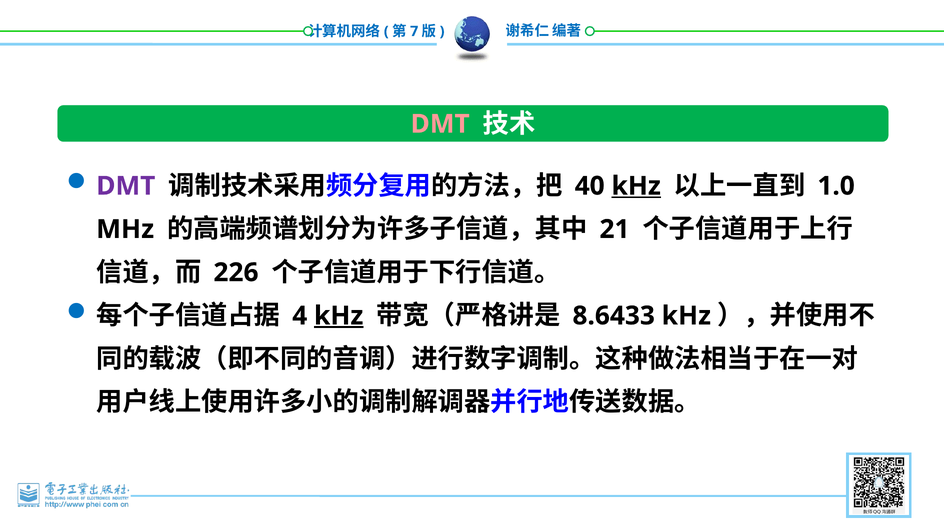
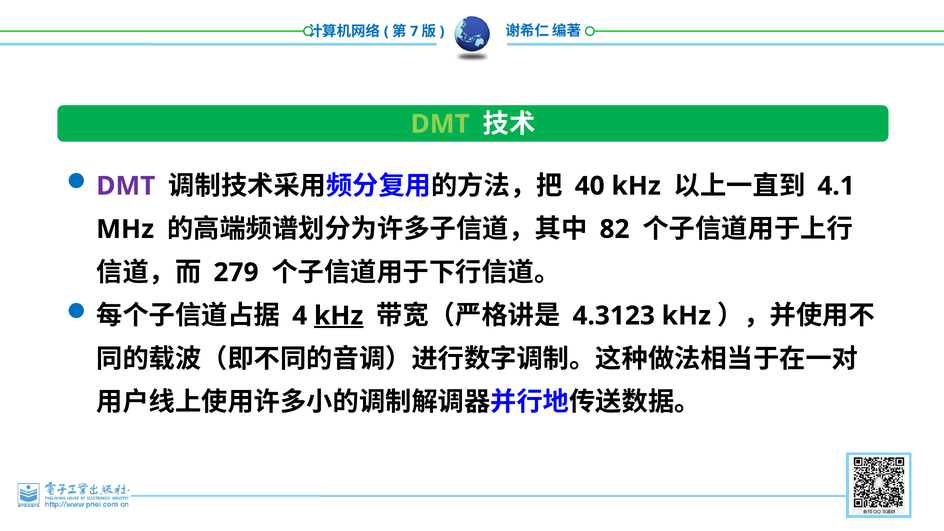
DMT at (440, 124) colour: pink -> light green
kHz at (636, 186) underline: present -> none
1.0: 1.0 -> 4.1
21: 21 -> 82
226: 226 -> 279
8.6433: 8.6433 -> 4.3123
